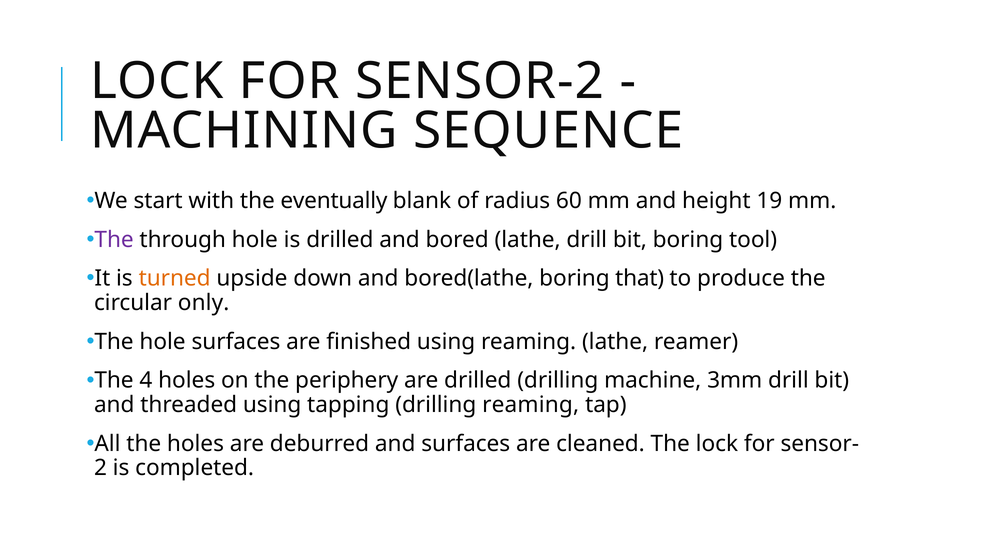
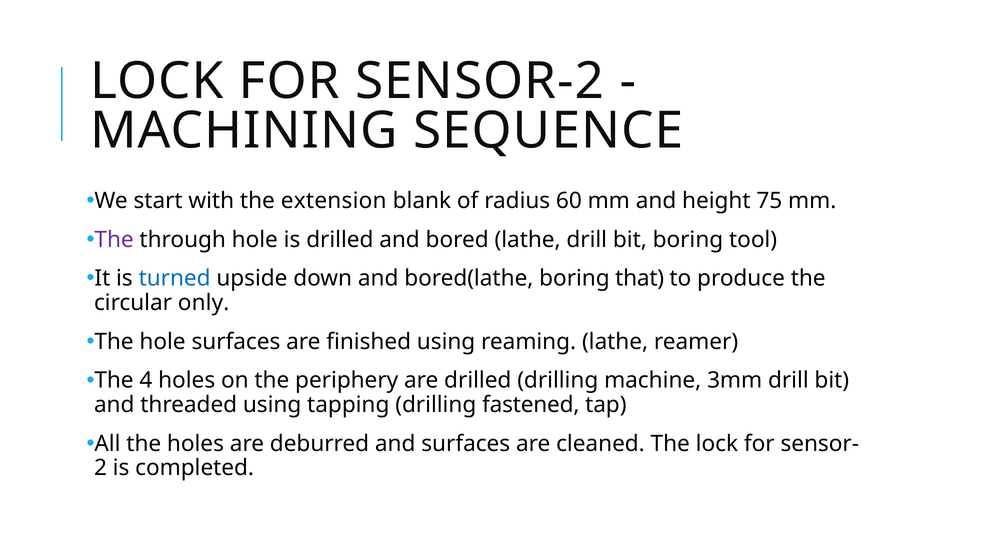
eventually: eventually -> extension
19: 19 -> 75
turned colour: orange -> blue
drilling reaming: reaming -> fastened
